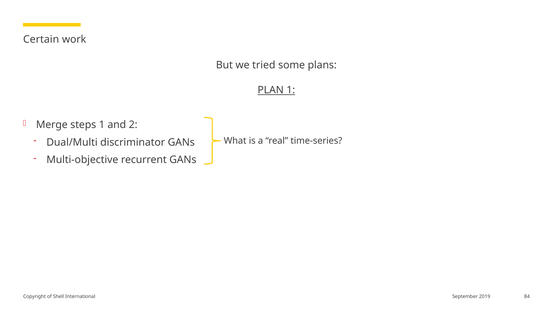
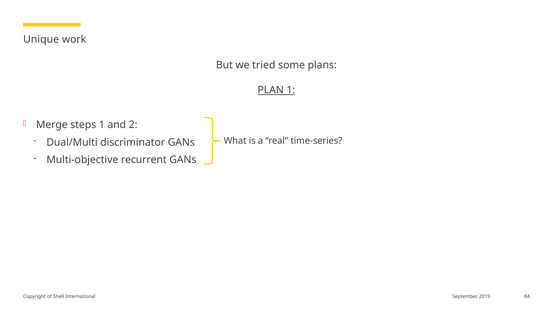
Certain: Certain -> Unique
